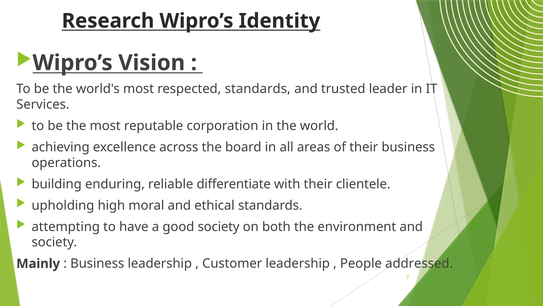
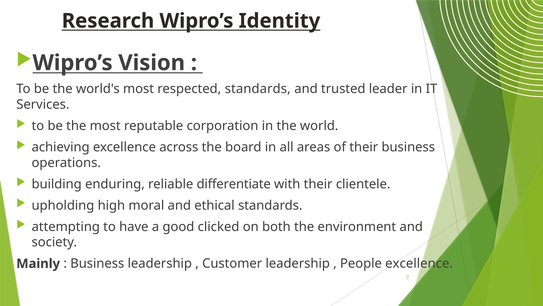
good society: society -> clicked
People addressed: addressed -> excellence
